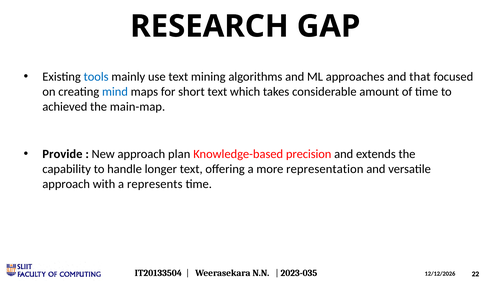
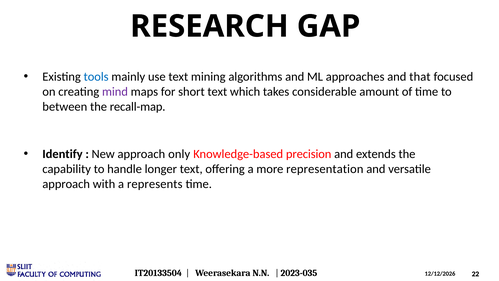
mind colour: blue -> purple
achieved: achieved -> between
main-map: main-map -> recall-map
Provide: Provide -> Identify
plan: plan -> only
